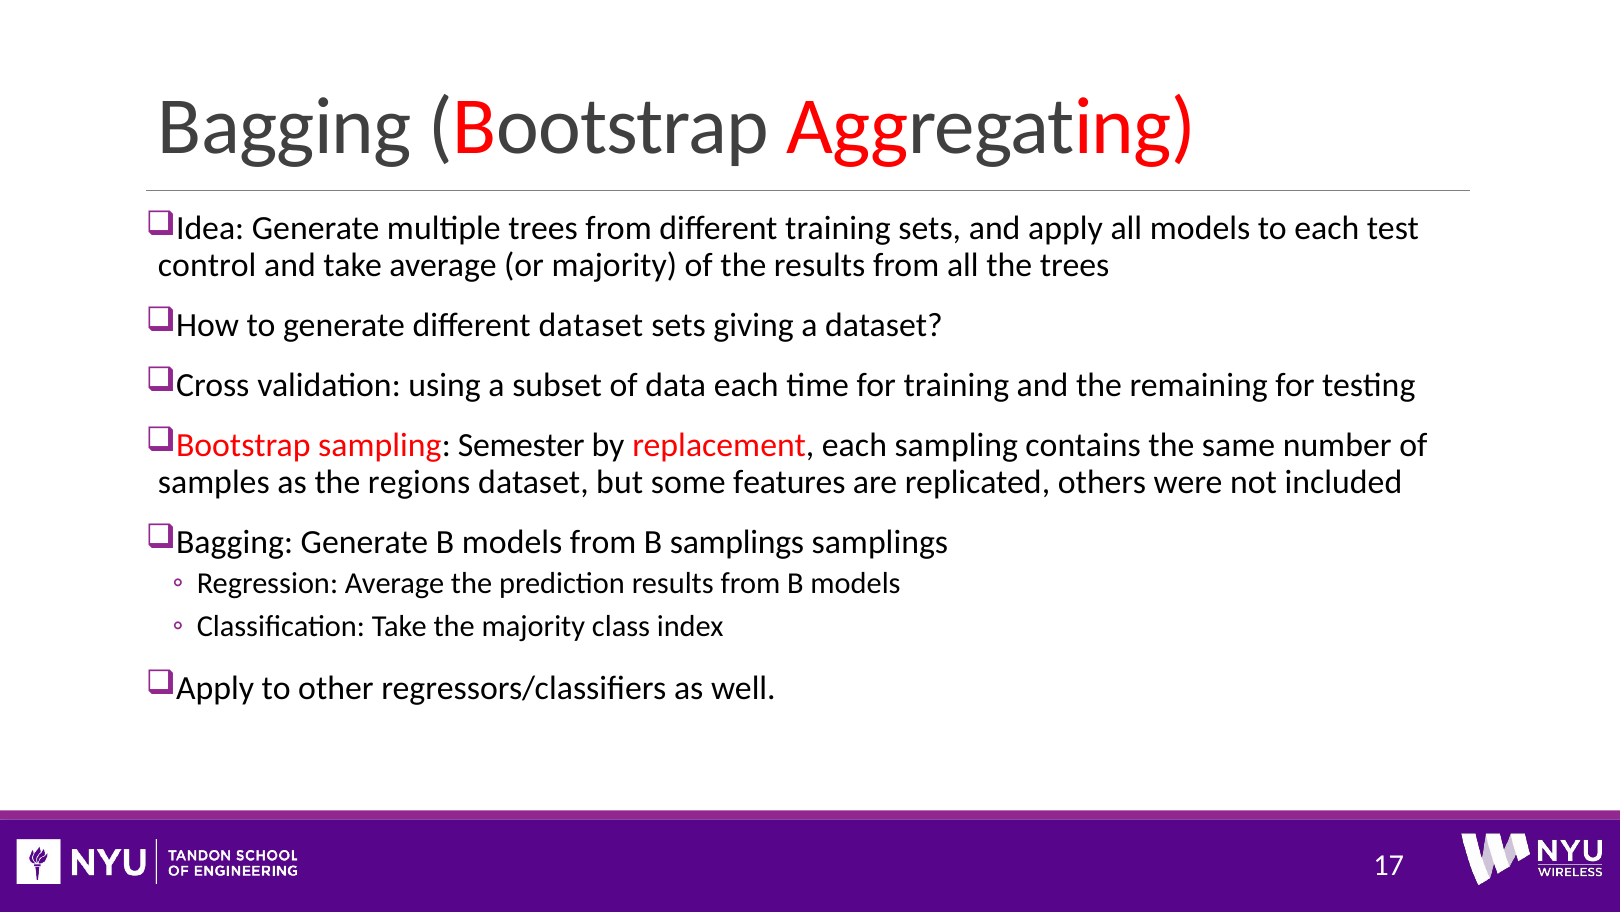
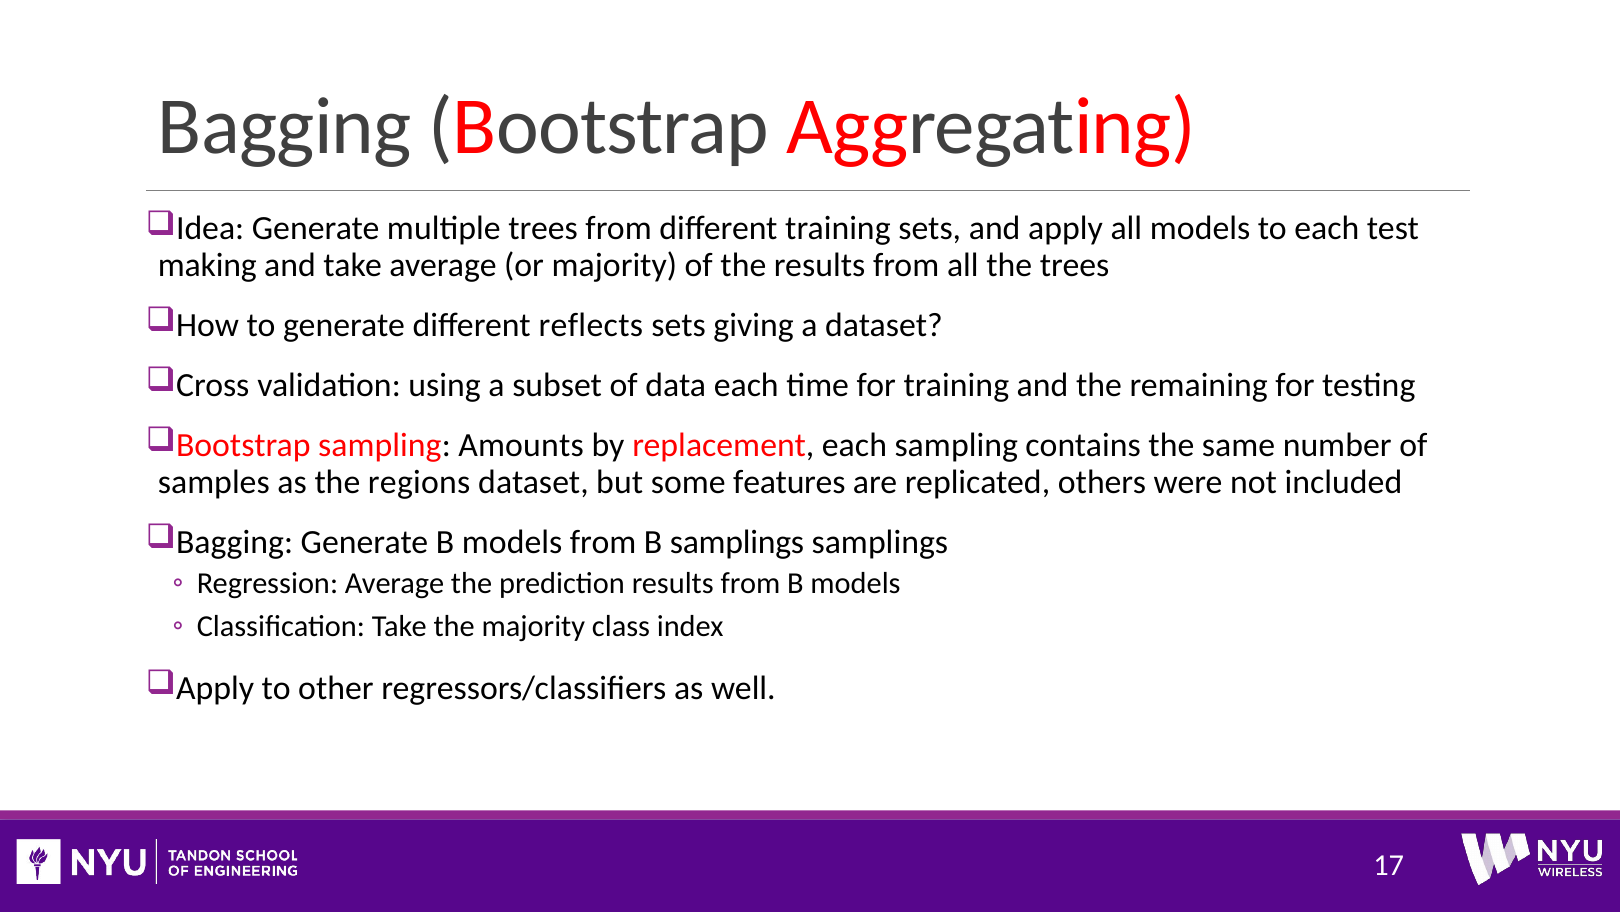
control: control -> making
different dataset: dataset -> reflects
Semester: Semester -> Amounts
